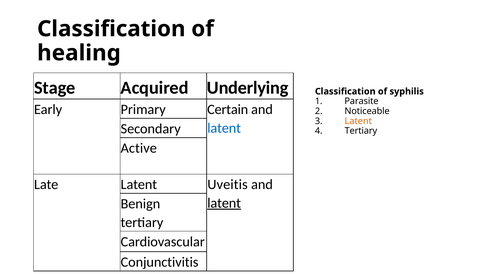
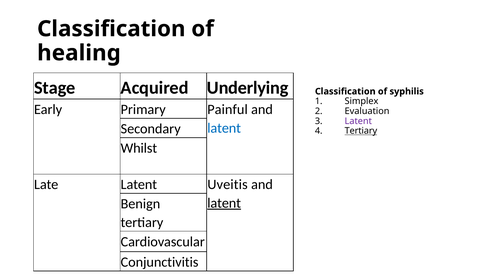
Parasite: Parasite -> Simplex
Certain: Certain -> Painful
Noticeable: Noticeable -> Evaluation
Latent at (358, 121) colour: orange -> purple
Tertiary at (361, 131) underline: none -> present
Active: Active -> Whilst
